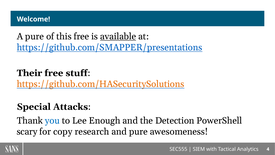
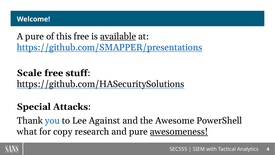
Their: Their -> Scale
https://github.com/HASecuritySolutions colour: orange -> black
Enough: Enough -> Against
Detection: Detection -> Awesome
scary: scary -> what
awesomeness underline: none -> present
